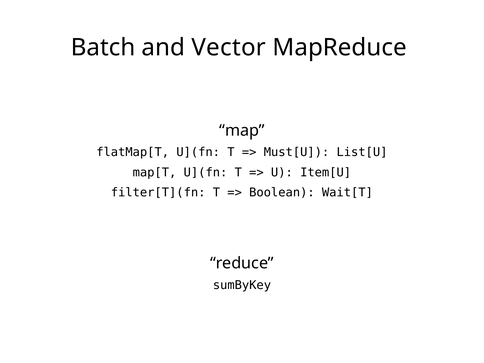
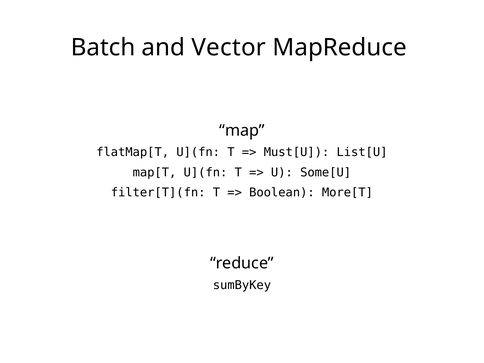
Item[U: Item[U -> Some[U
Wait[T: Wait[T -> More[T
